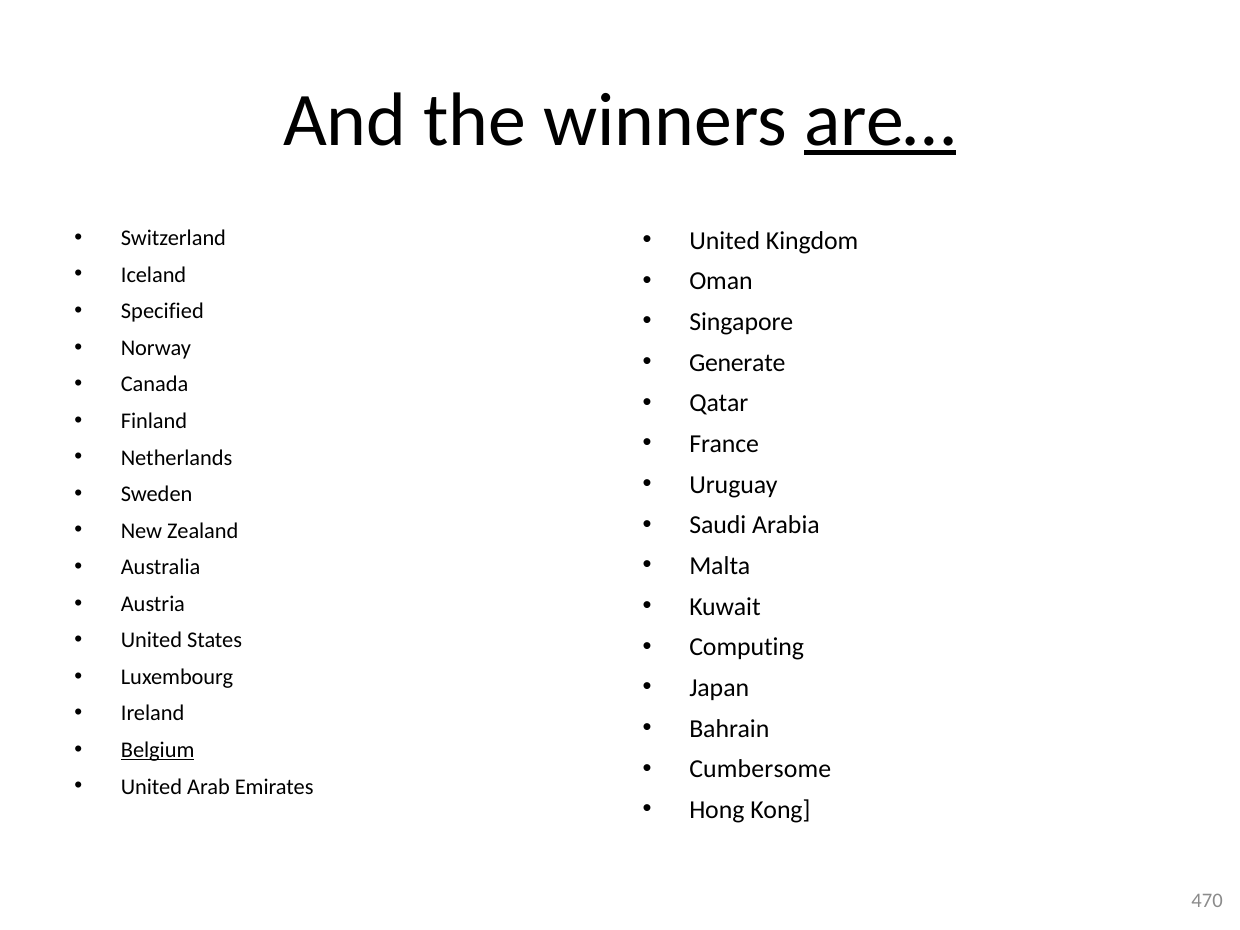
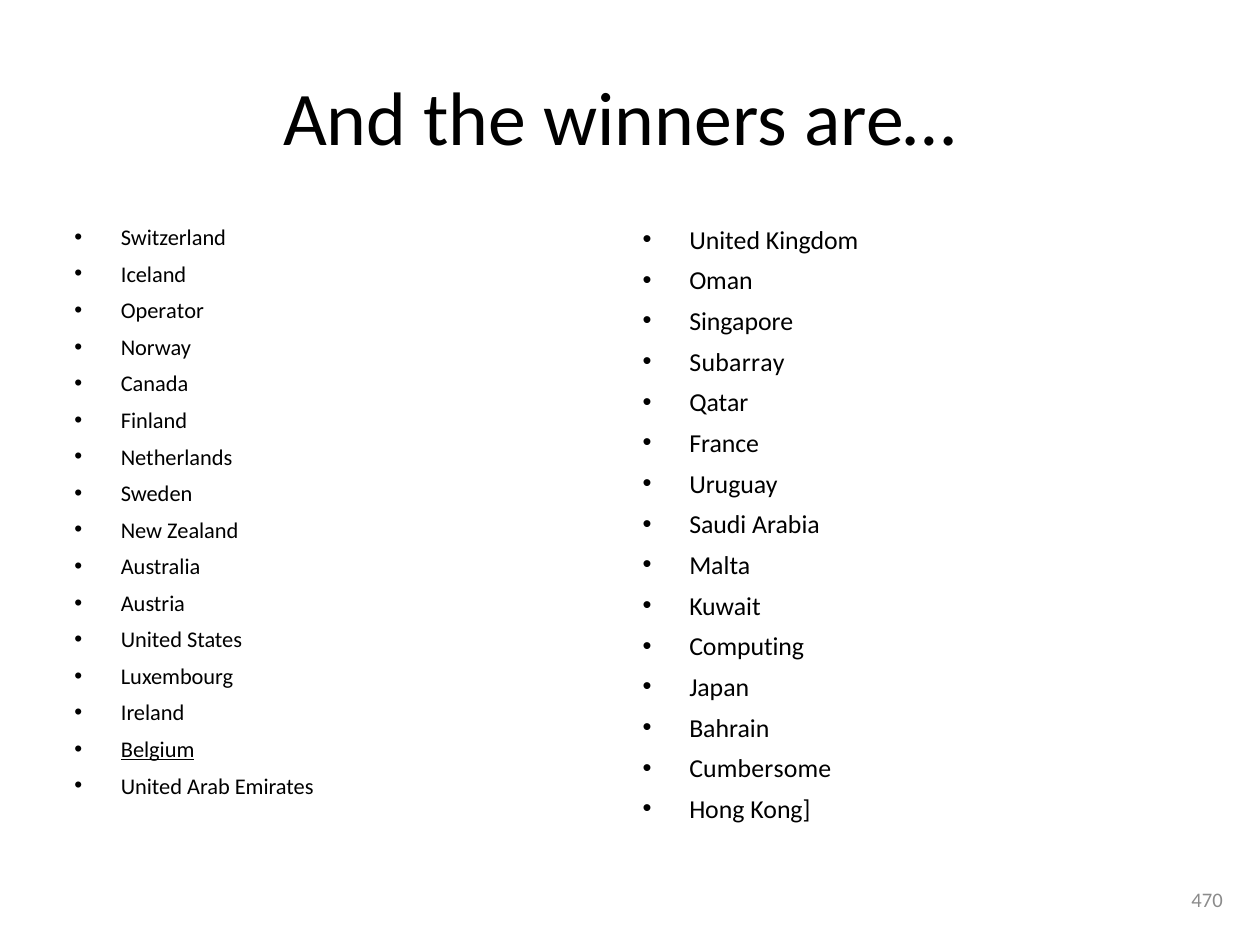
are… underline: present -> none
Specified: Specified -> Operator
Generate: Generate -> Subarray
